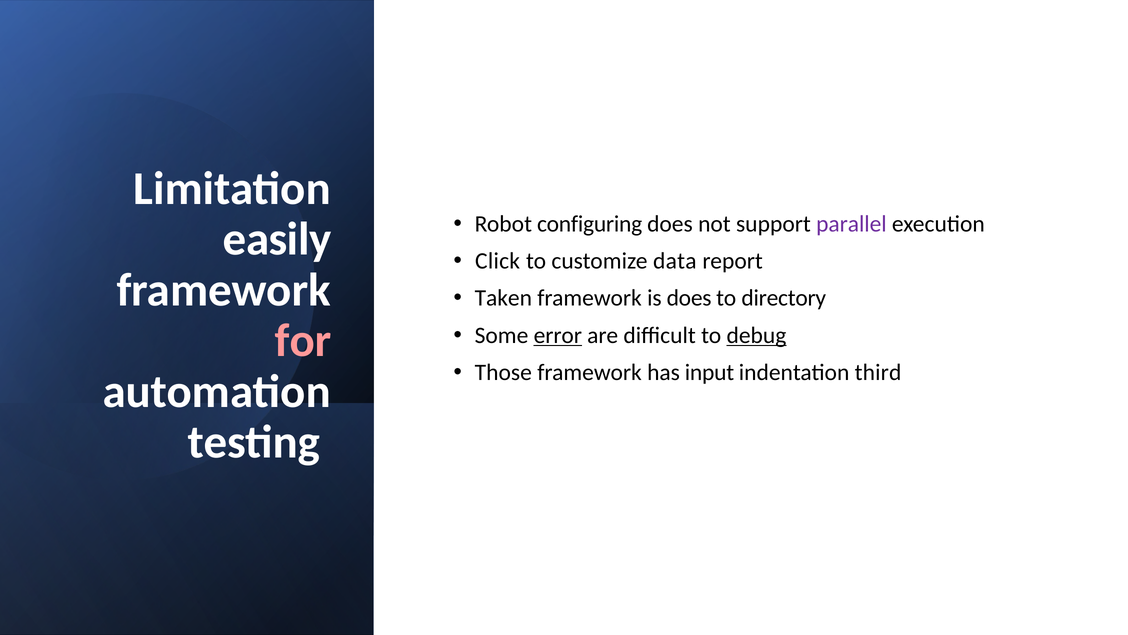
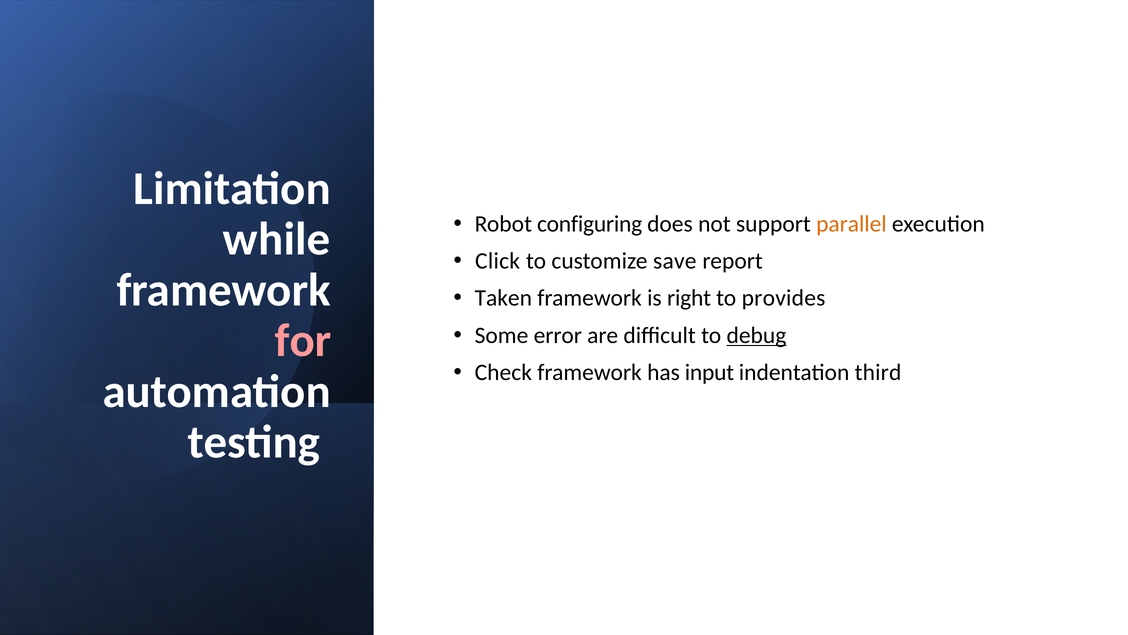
parallel colour: purple -> orange
easily: easily -> while
data: data -> save
is does: does -> right
directory: directory -> provides
error underline: present -> none
Those: Those -> Check
